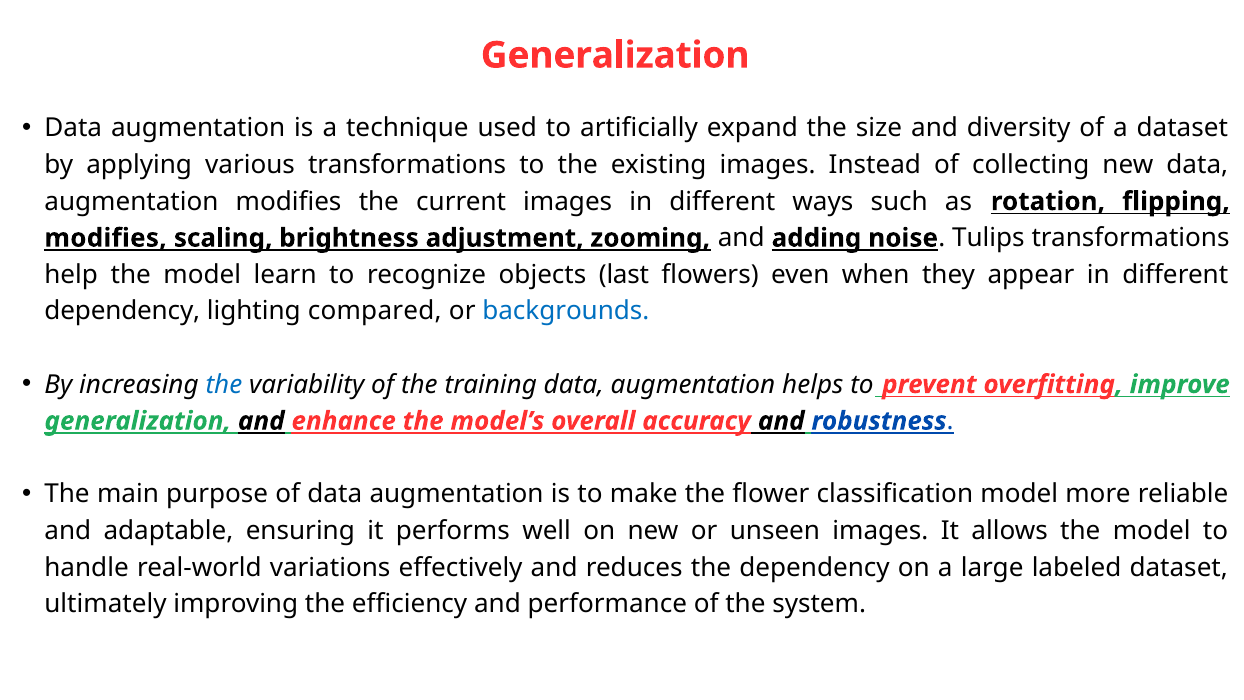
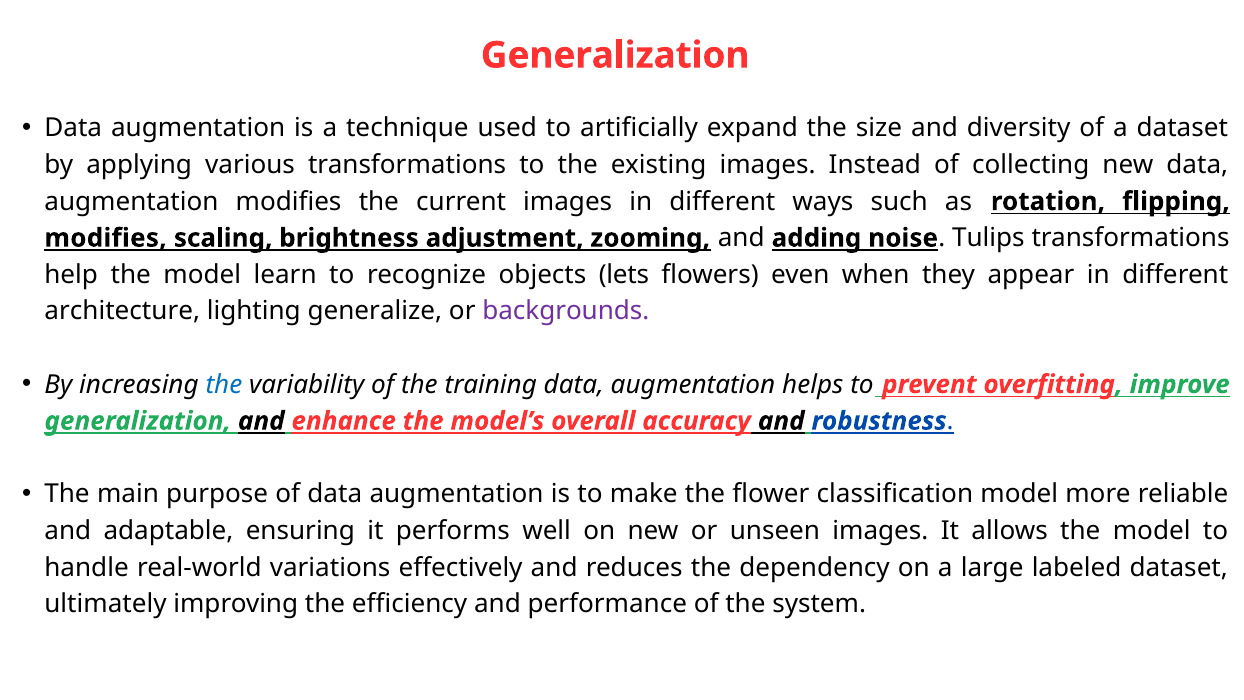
last: last -> lets
dependency at (122, 311): dependency -> architecture
compared: compared -> generalize
backgrounds colour: blue -> purple
